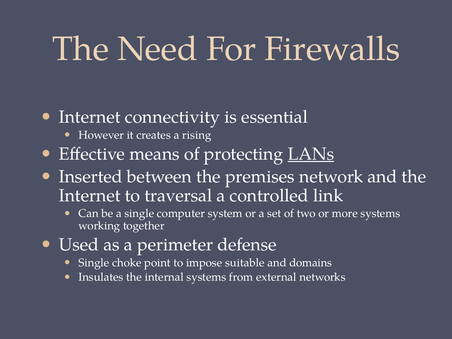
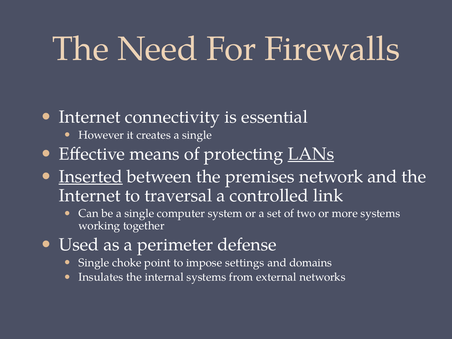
creates a rising: rising -> single
Inserted underline: none -> present
suitable: suitable -> settings
